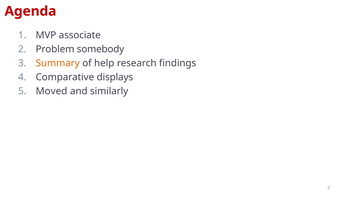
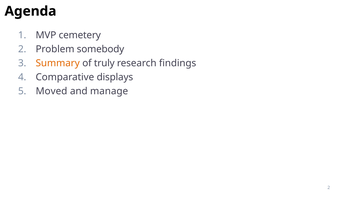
Agenda colour: red -> black
associate: associate -> cemetery
help: help -> truly
similarly: similarly -> manage
